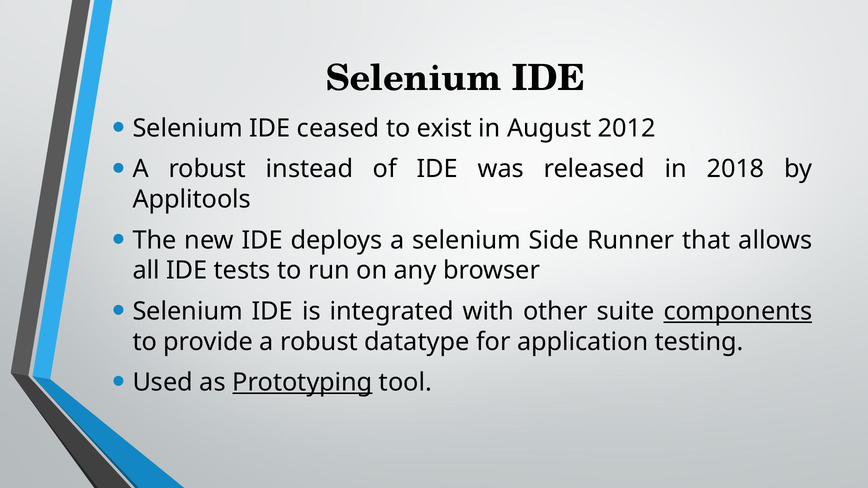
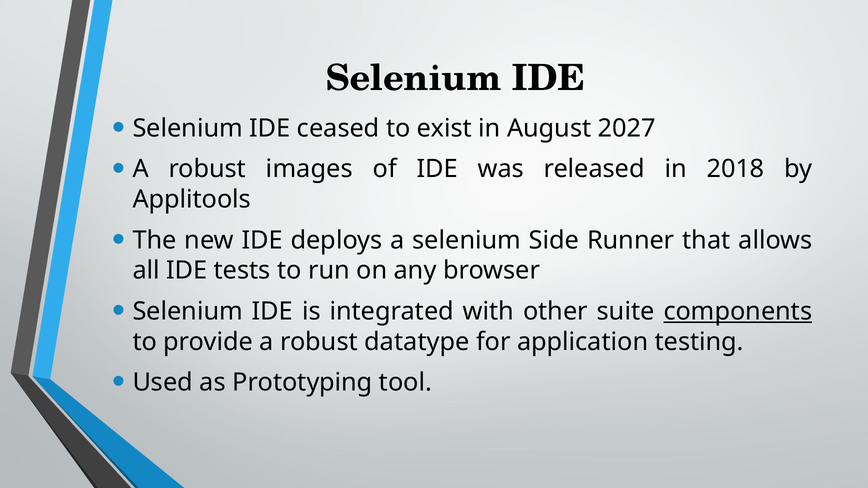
2012: 2012 -> 2027
instead: instead -> images
Prototyping underline: present -> none
